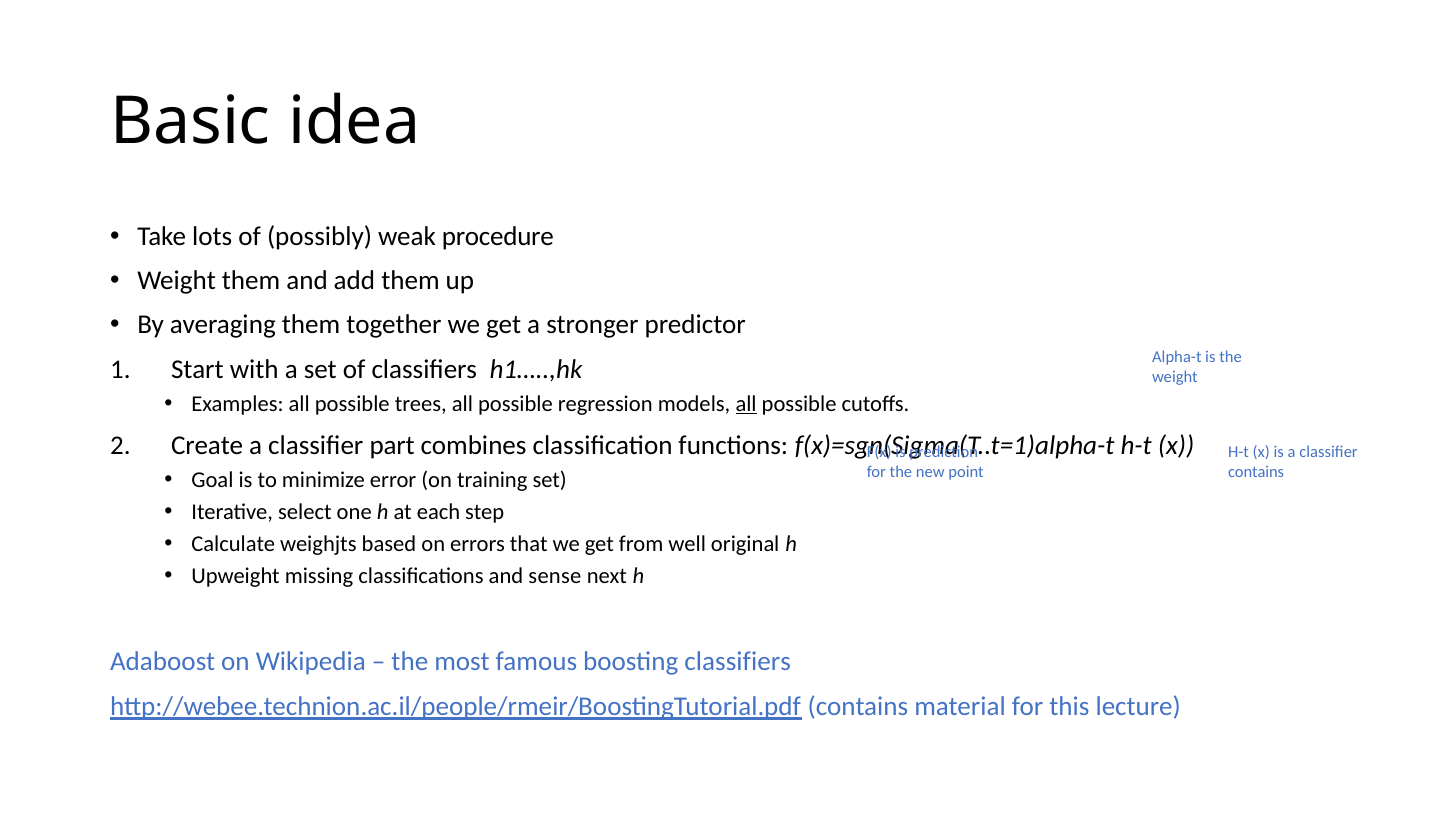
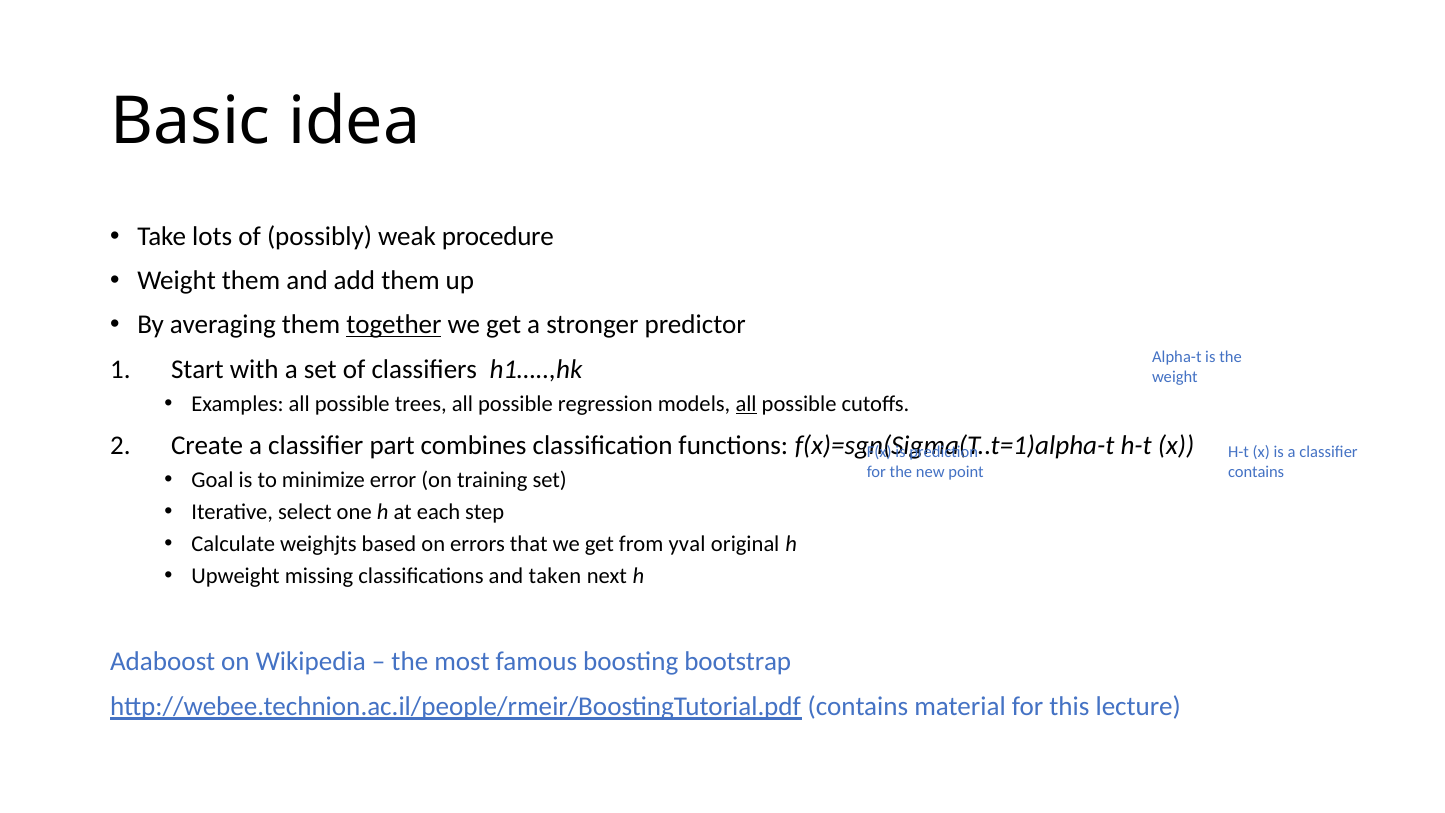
together underline: none -> present
well: well -> yval
sense: sense -> taken
boosting classifiers: classifiers -> bootstrap
